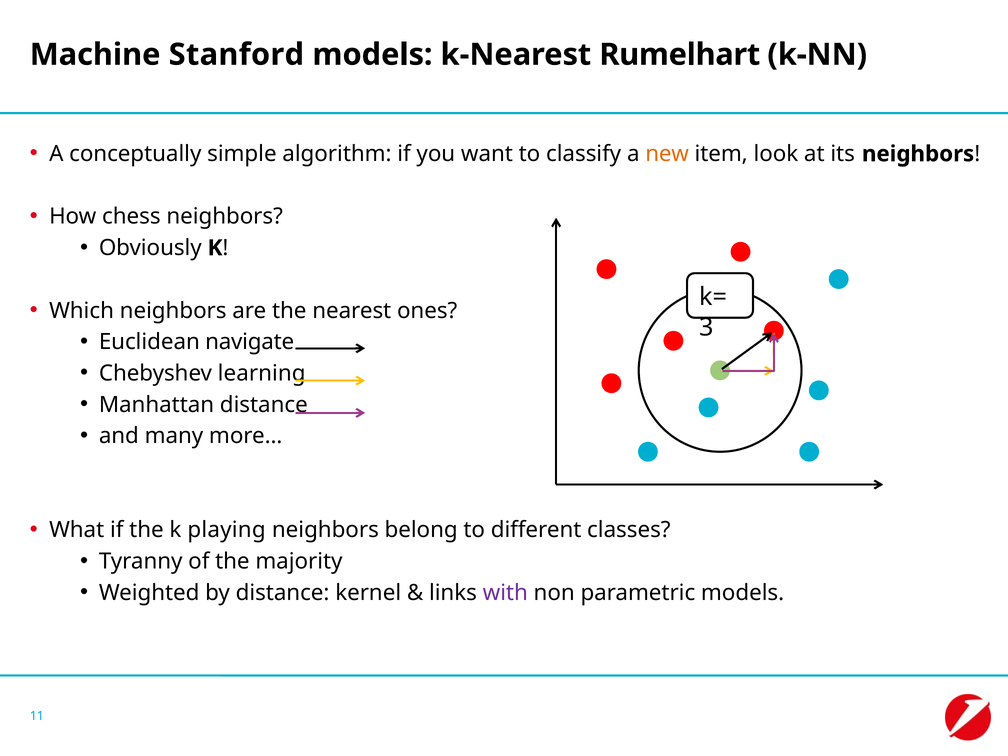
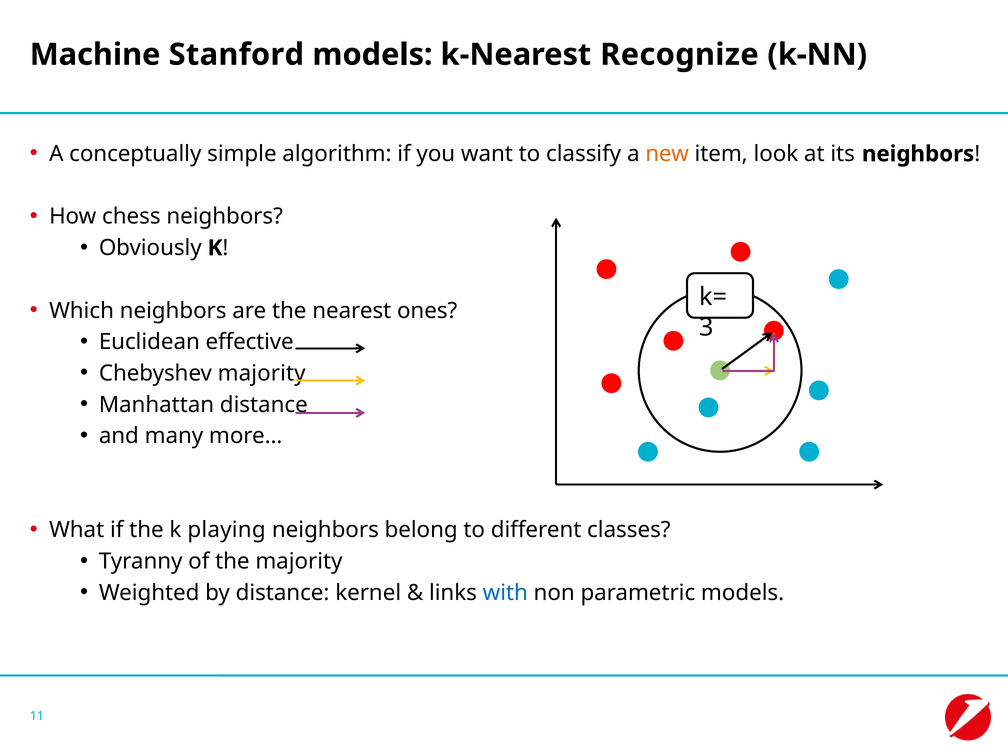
Rumelhart: Rumelhart -> Recognize
navigate: navigate -> effective
Chebyshev learning: learning -> majority
with colour: purple -> blue
